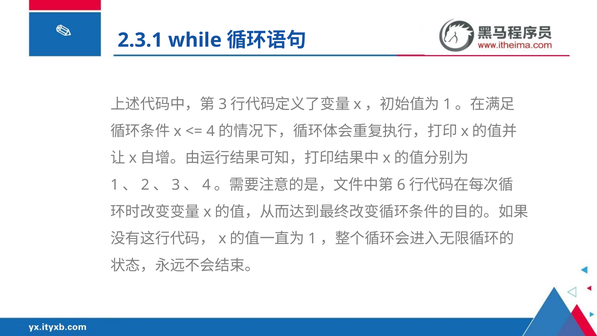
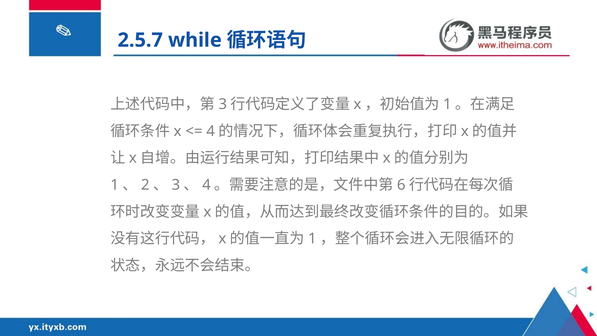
2.3.1: 2.3.1 -> 2.5.7
